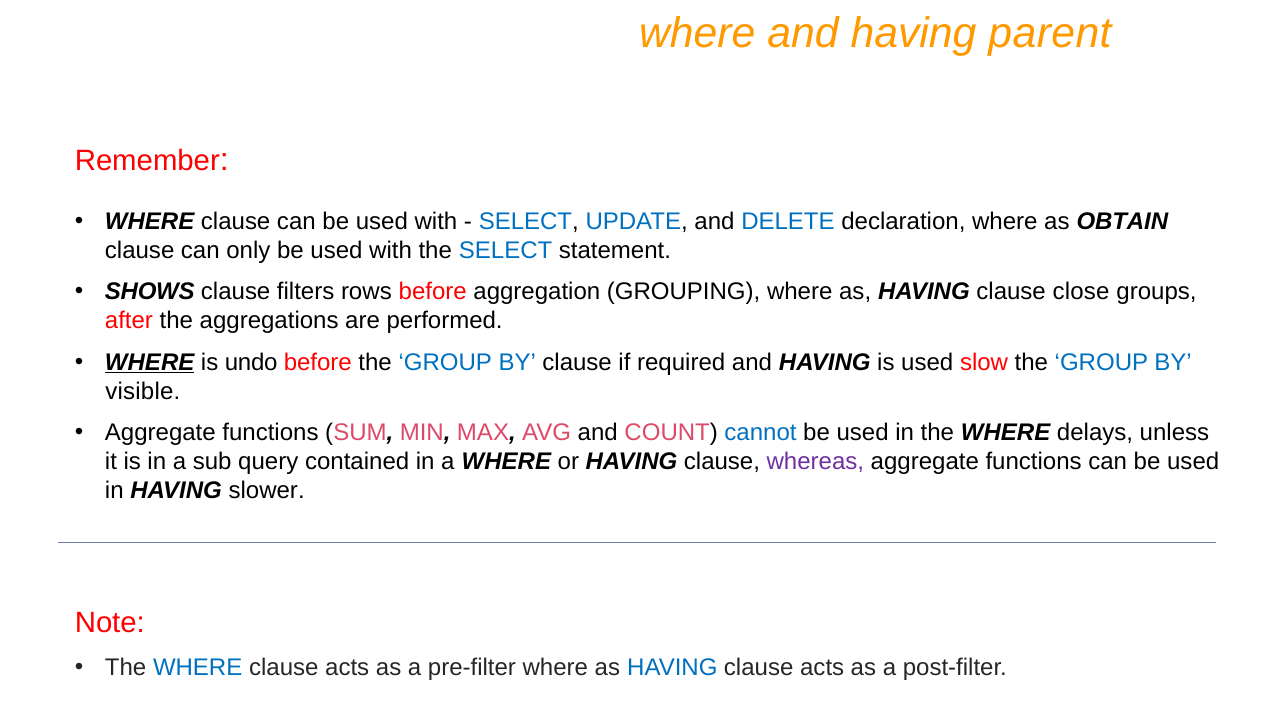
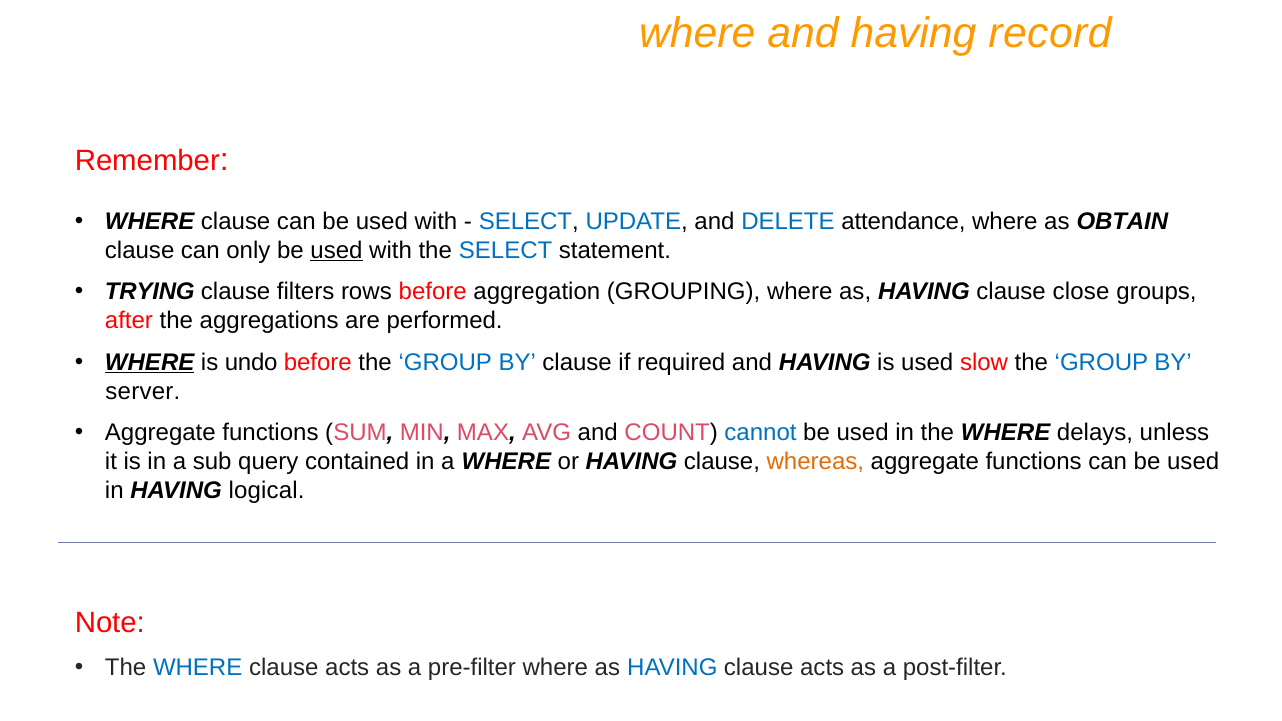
parent: parent -> record
declaration: declaration -> attendance
used at (337, 250) underline: none -> present
SHOWS: SHOWS -> TRYING
visible: visible -> server
whereas colour: purple -> orange
slower: slower -> logical
